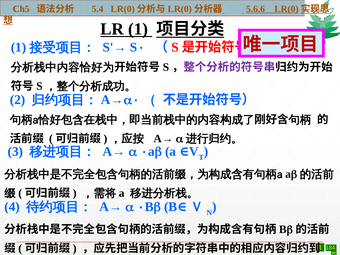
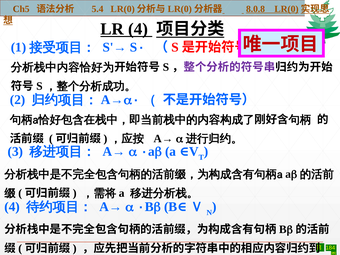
5.6.6: 5.6.6 -> 8.0.8
LR 1: 1 -> 4
